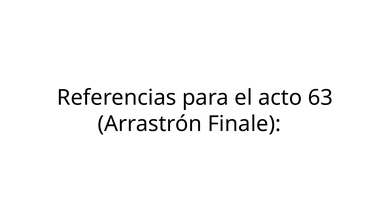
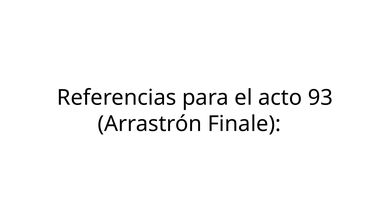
63: 63 -> 93
